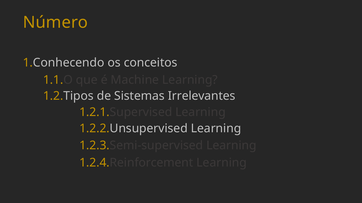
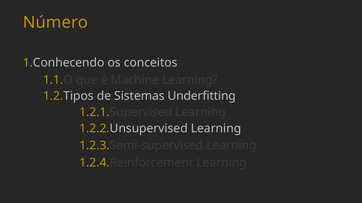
Irrelevantes: Irrelevantes -> Underfitting
